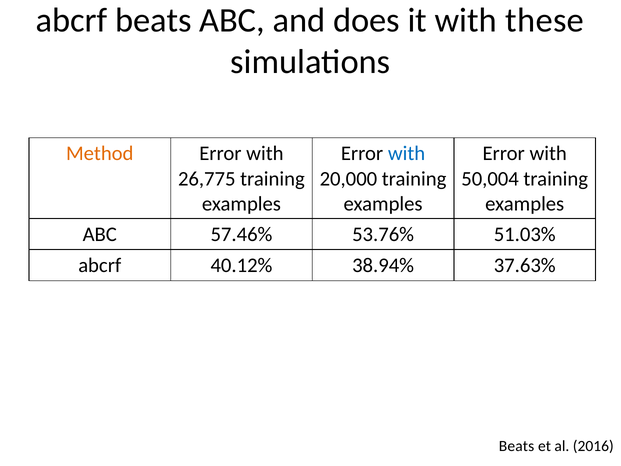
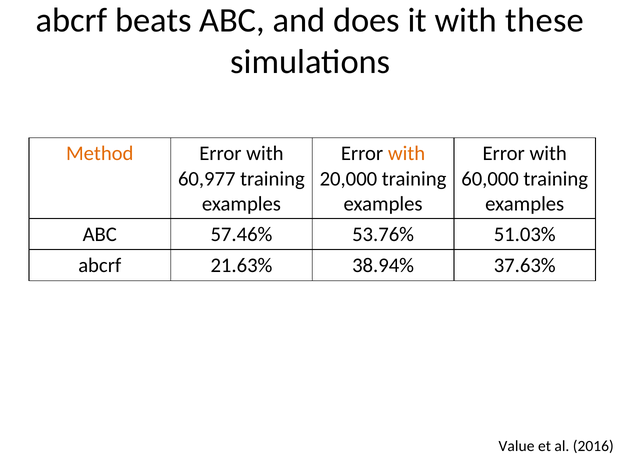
with at (407, 154) colour: blue -> orange
26,775: 26,775 -> 60,977
50,004: 50,004 -> 60,000
40.12%: 40.12% -> 21.63%
Beats at (517, 446): Beats -> Value
